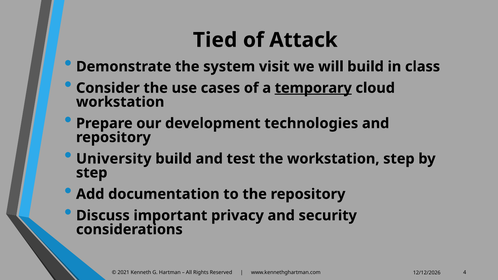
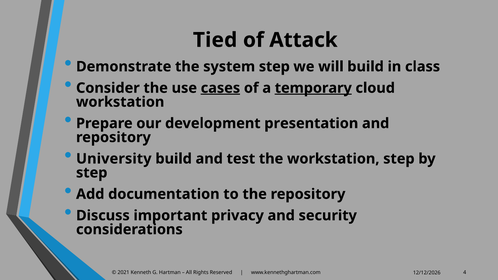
system visit: visit -> step
cases underline: none -> present
technologies: technologies -> presentation
